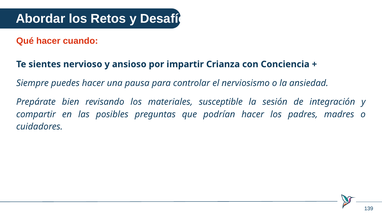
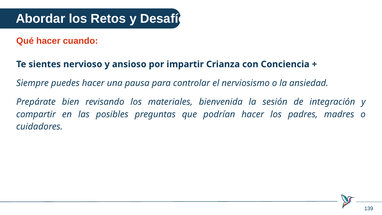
susceptible: susceptible -> bienvenida
